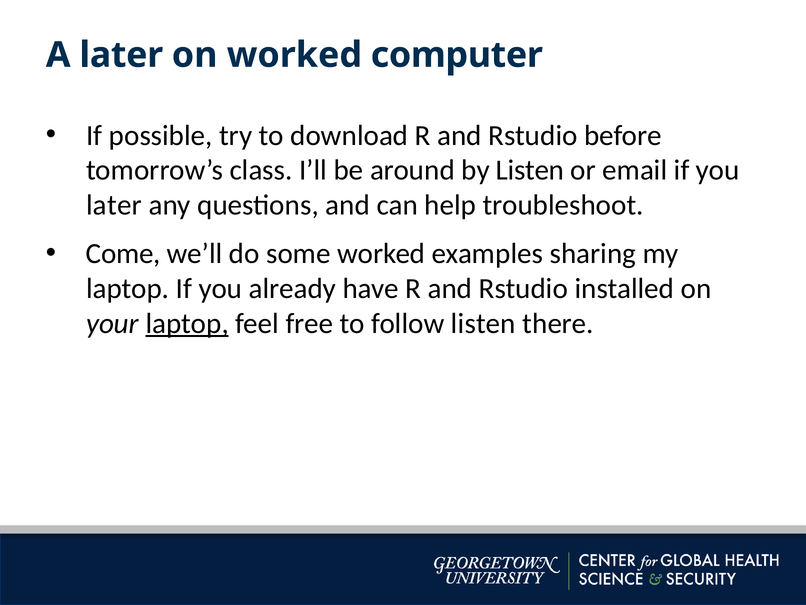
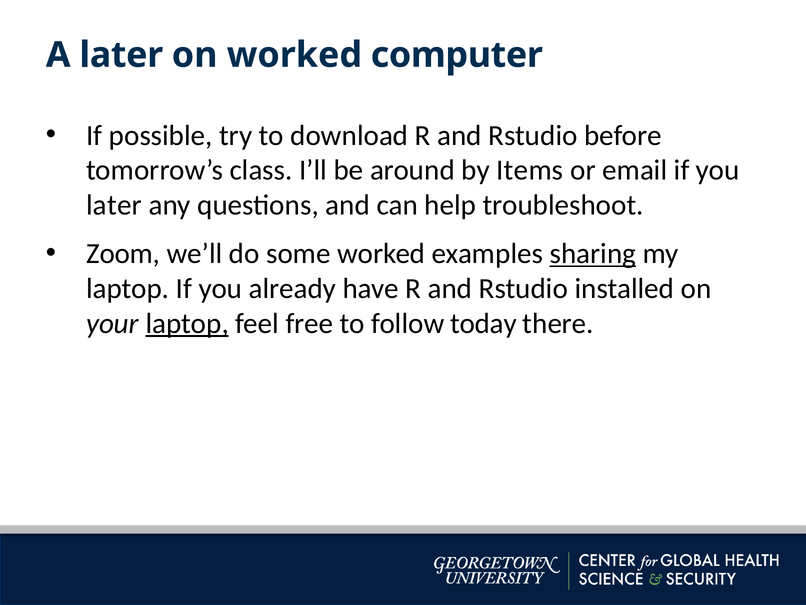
by Listen: Listen -> Items
Come: Come -> Zoom
sharing underline: none -> present
follow listen: listen -> today
